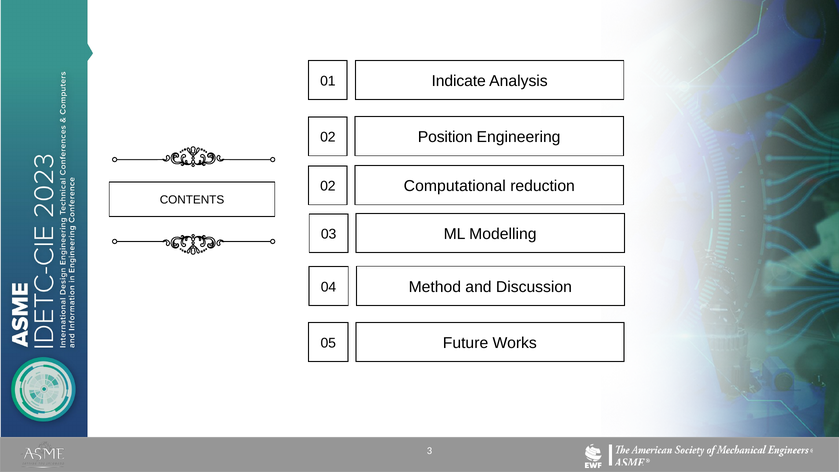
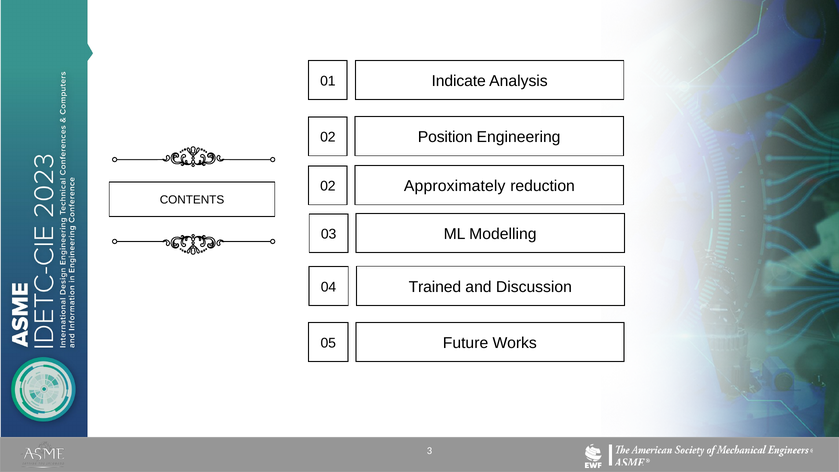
Computational: Computational -> Approximately
Method: Method -> Trained
